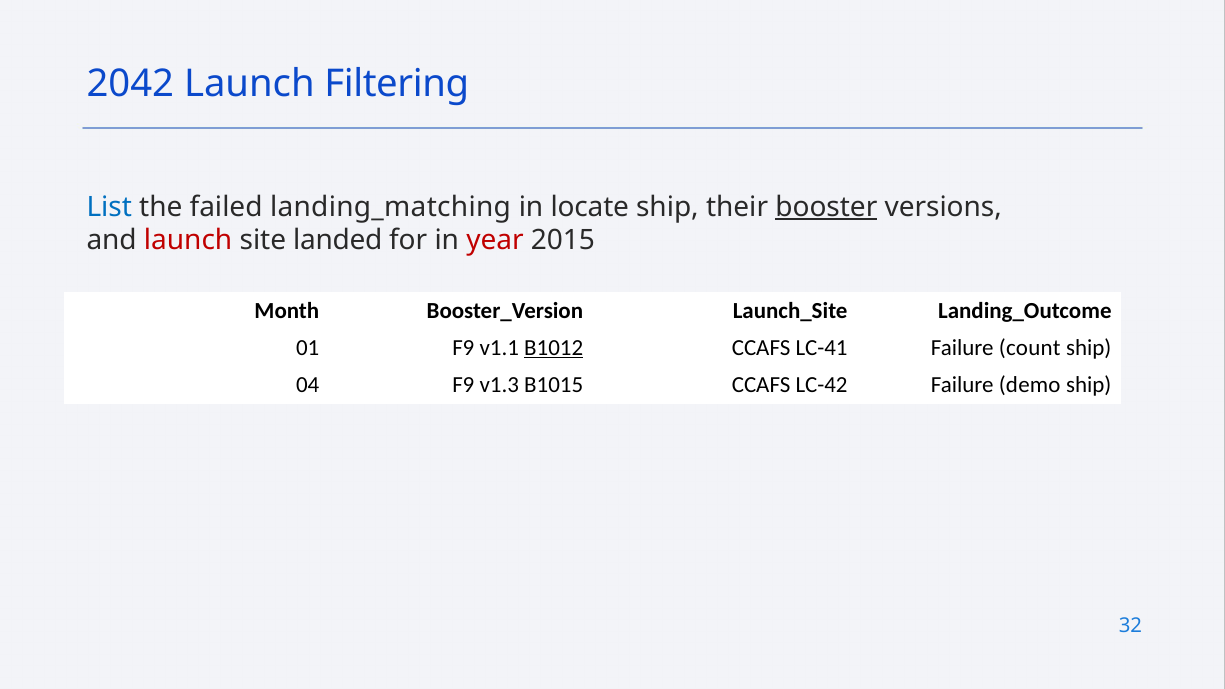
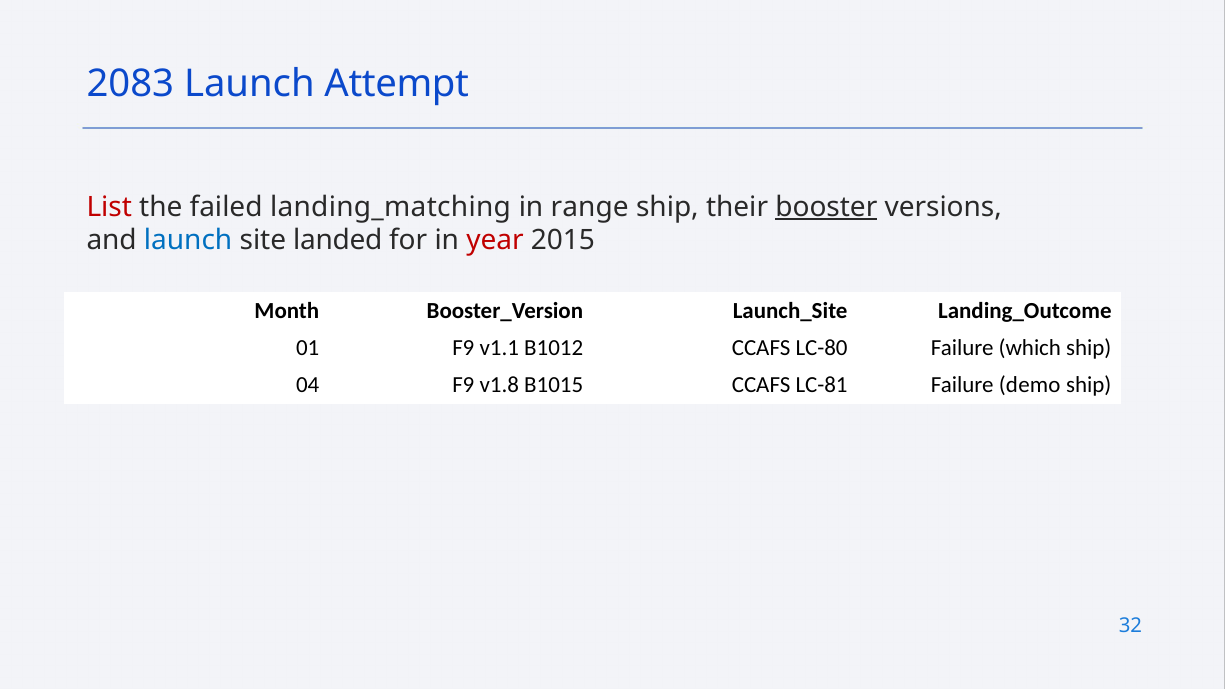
2042: 2042 -> 2083
Filtering: Filtering -> Attempt
List colour: blue -> red
locate: locate -> range
launch at (188, 240) colour: red -> blue
B1012 underline: present -> none
LC-41: LC-41 -> LC-80
count: count -> which
v1.3: v1.3 -> v1.8
LC-42: LC-42 -> LC-81
